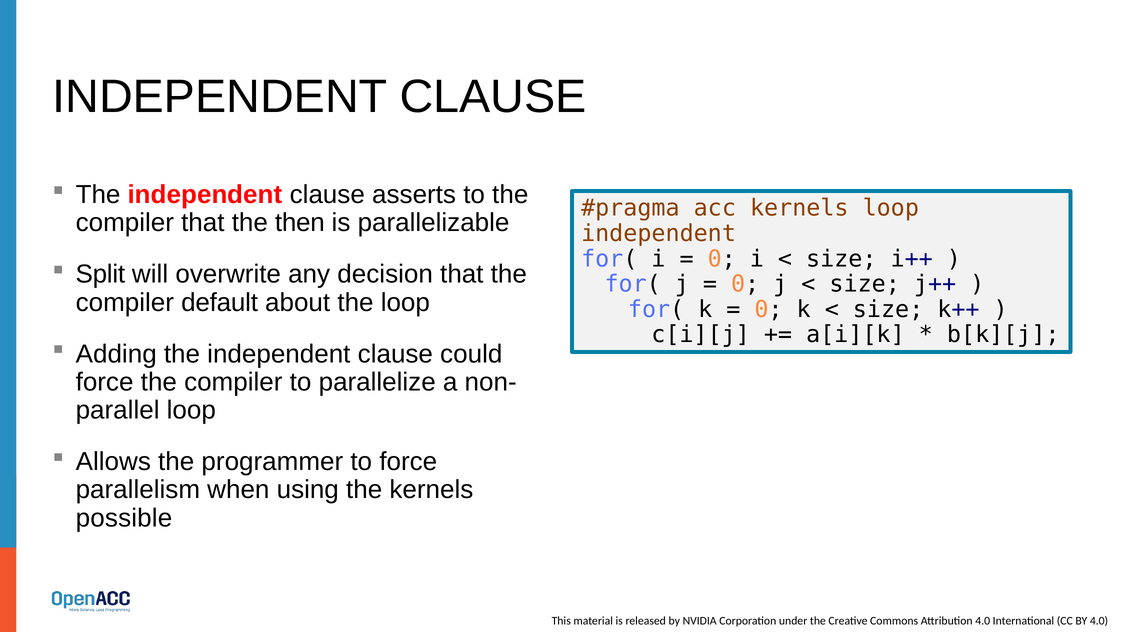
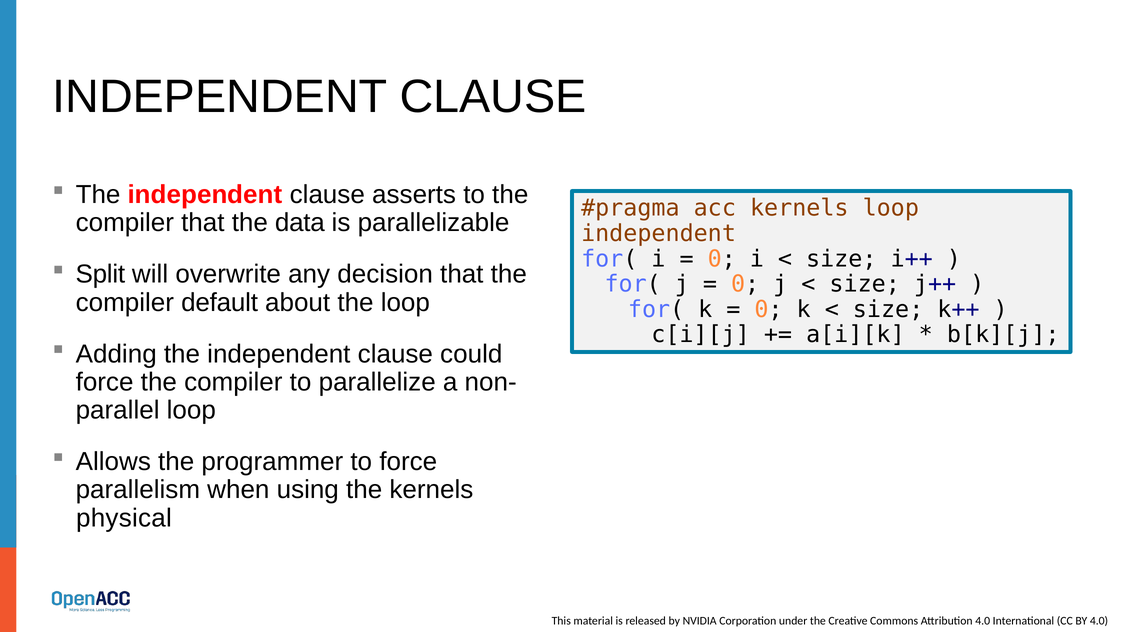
then: then -> data
possible: possible -> physical
